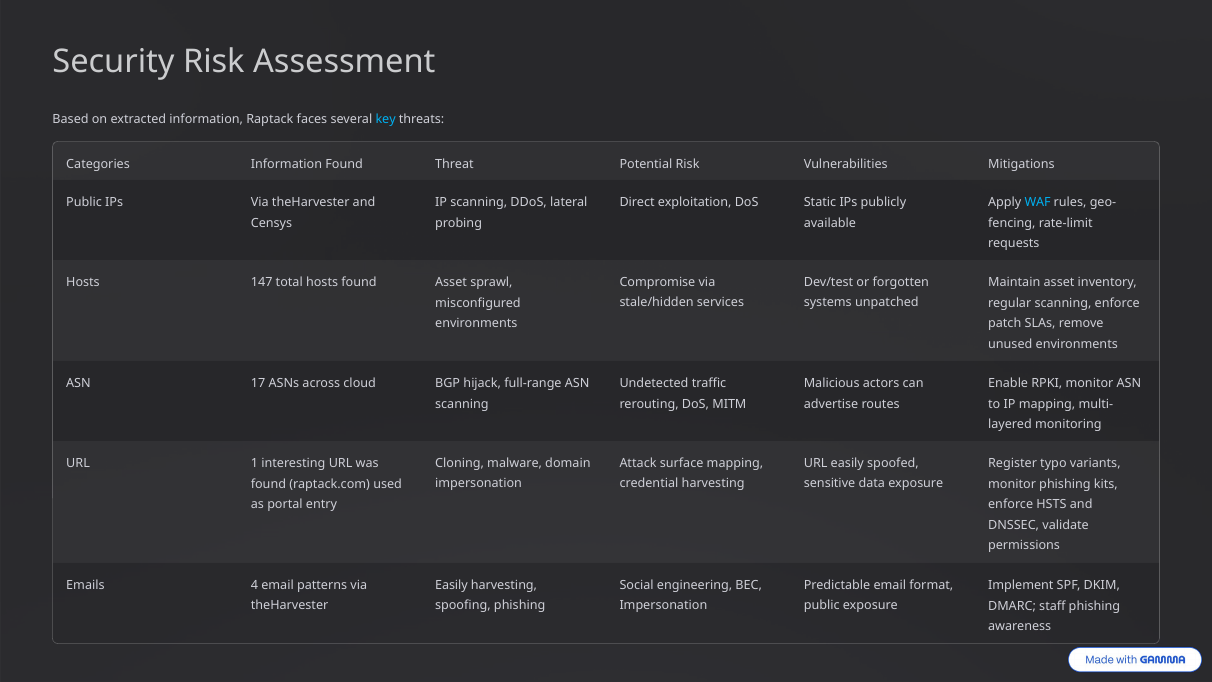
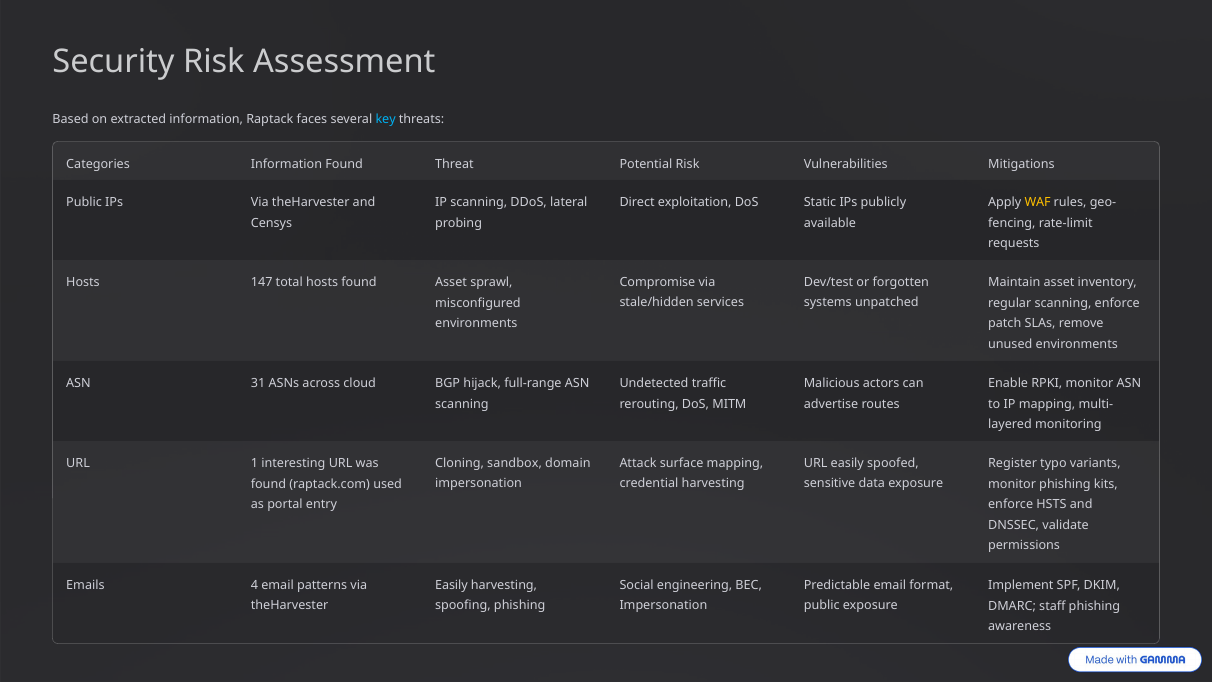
WAF colour: light blue -> yellow
17: 17 -> 31
malware: malware -> sandbox
